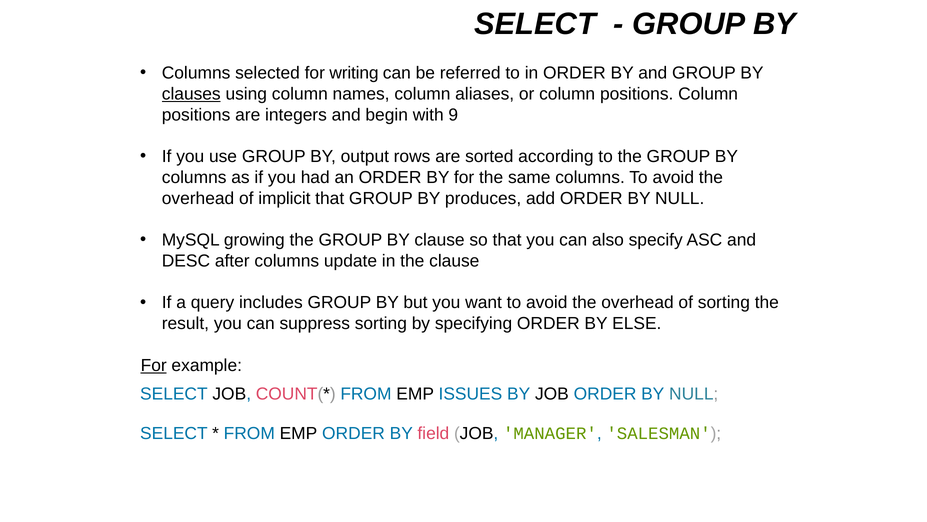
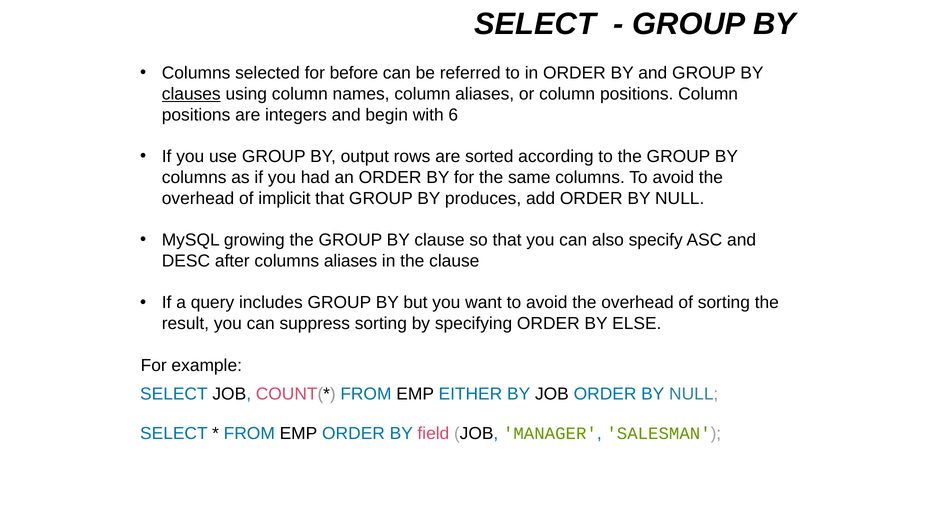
writing: writing -> before
9: 9 -> 6
columns update: update -> aliases
For at (154, 365) underline: present -> none
ISSUES: ISSUES -> EITHER
